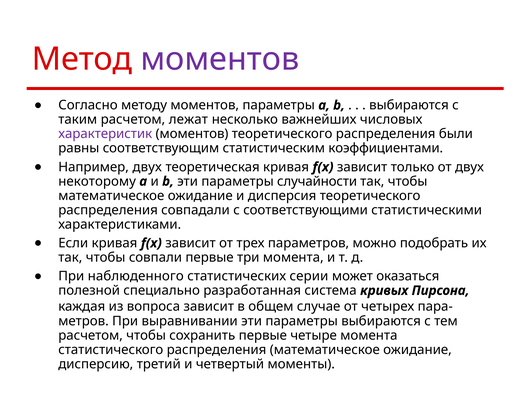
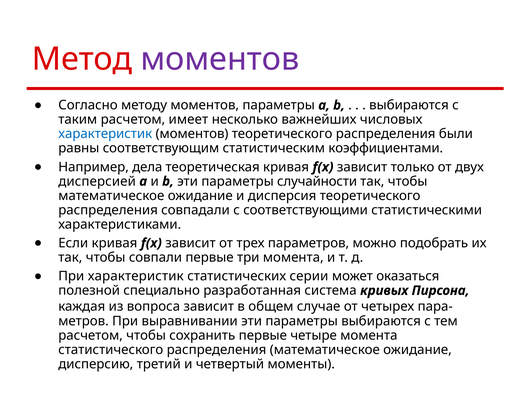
лежат: лежат -> имеет
характеристик at (105, 134) colour: purple -> blue
Например двух: двух -> дела
некоторому: некоторому -> дисперсией
При наблюденного: наблюденного -> характеристик
